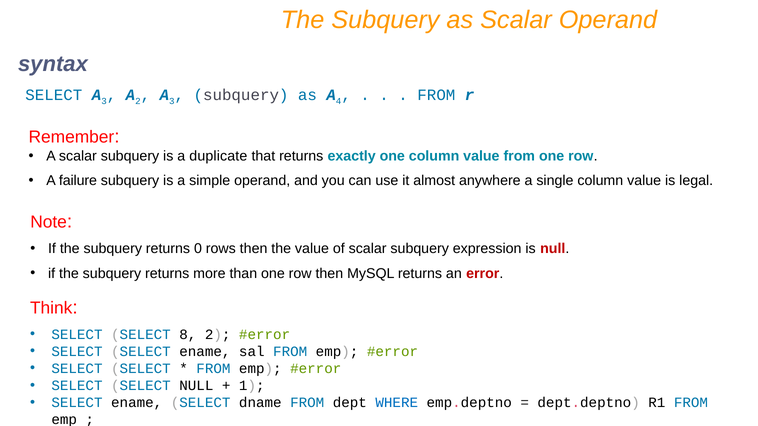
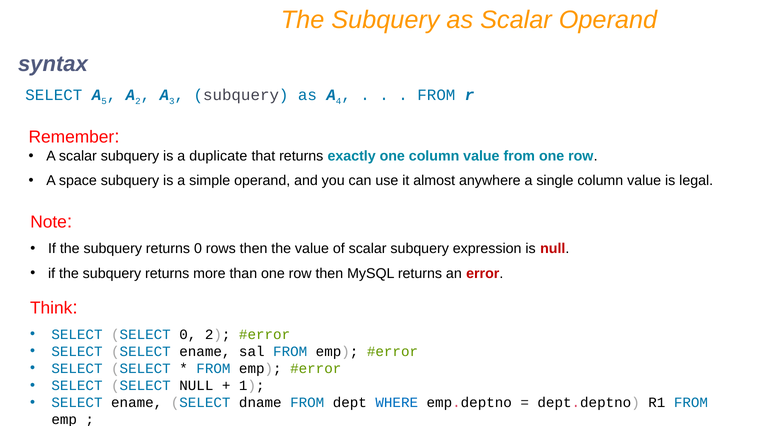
SELECT A 3: 3 -> 5
failure: failure -> space
SELECT 8: 8 -> 0
